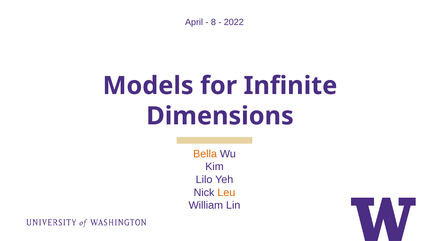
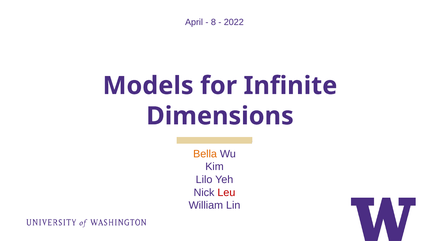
Leu colour: orange -> red
